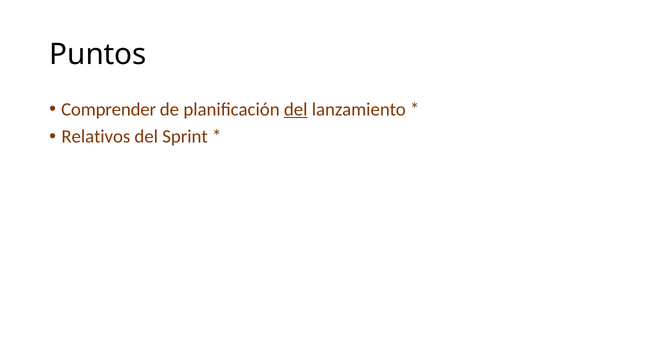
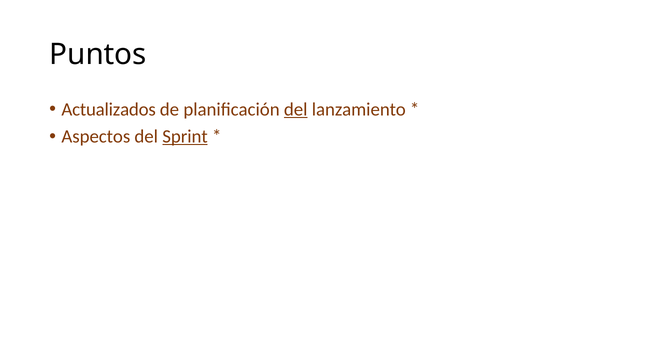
Comprender: Comprender -> Actualizados
Relativos: Relativos -> Aspectos
Sprint underline: none -> present
